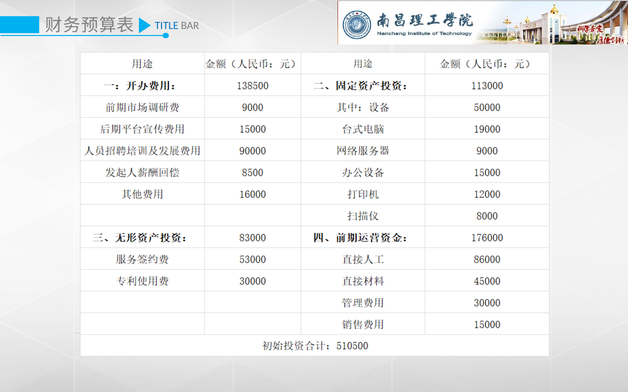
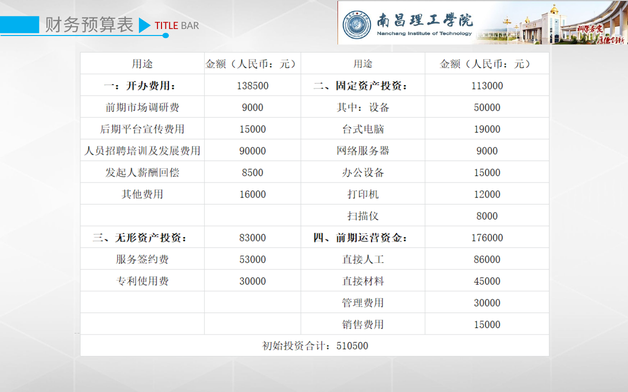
TITLE colour: blue -> red
